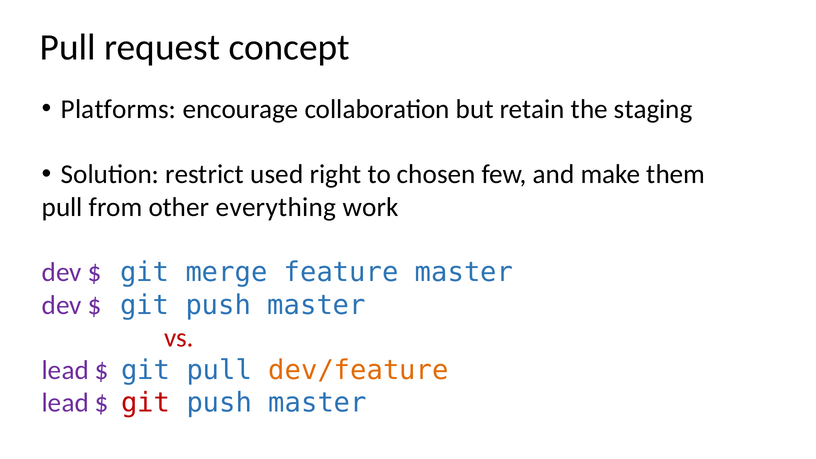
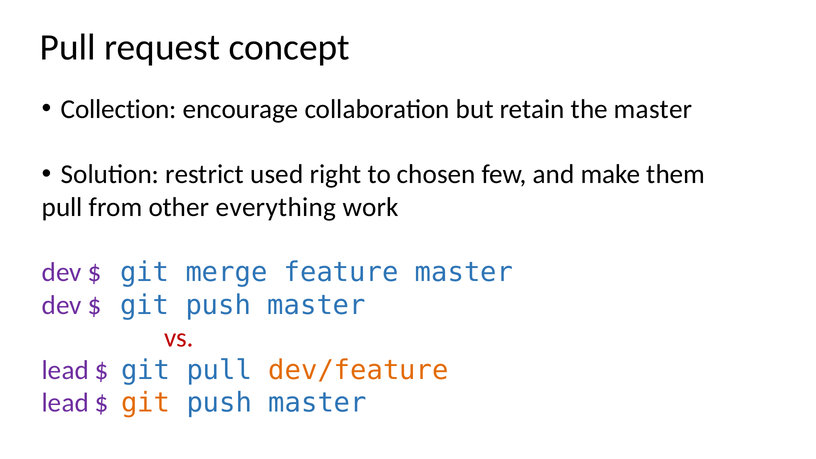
Platforms: Platforms -> Collection
the staging: staging -> master
git at (146, 403) colour: red -> orange
